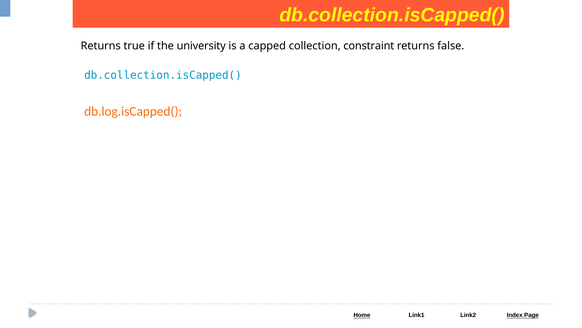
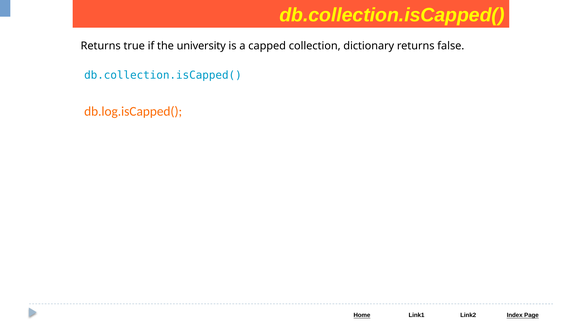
constraint: constraint -> dictionary
